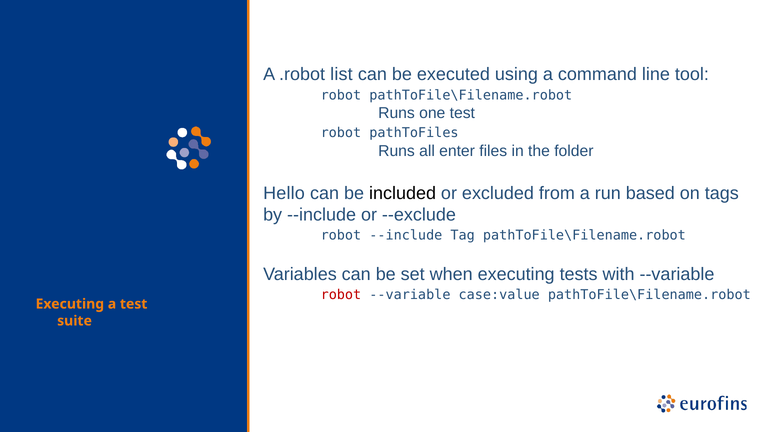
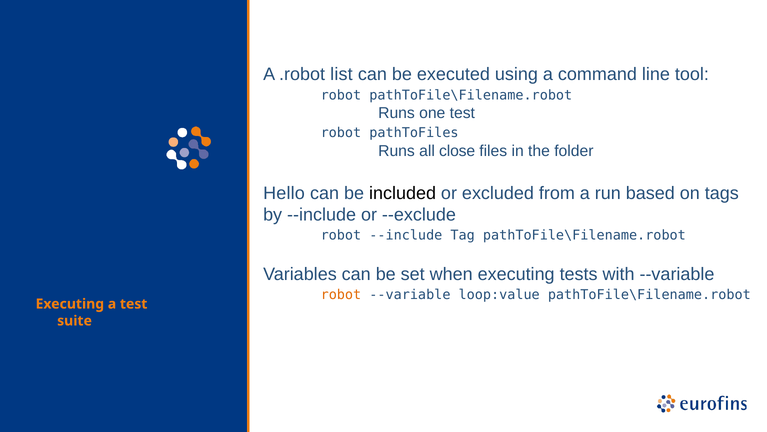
enter: enter -> close
robot at (341, 295) colour: red -> orange
case:value: case:value -> loop:value
